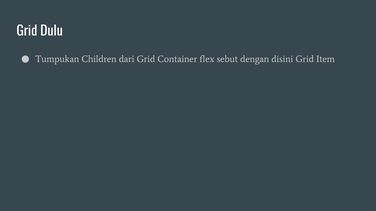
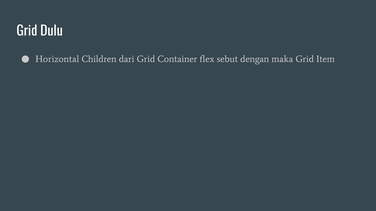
Tumpukan: Tumpukan -> Horizontal
disini: disini -> maka
